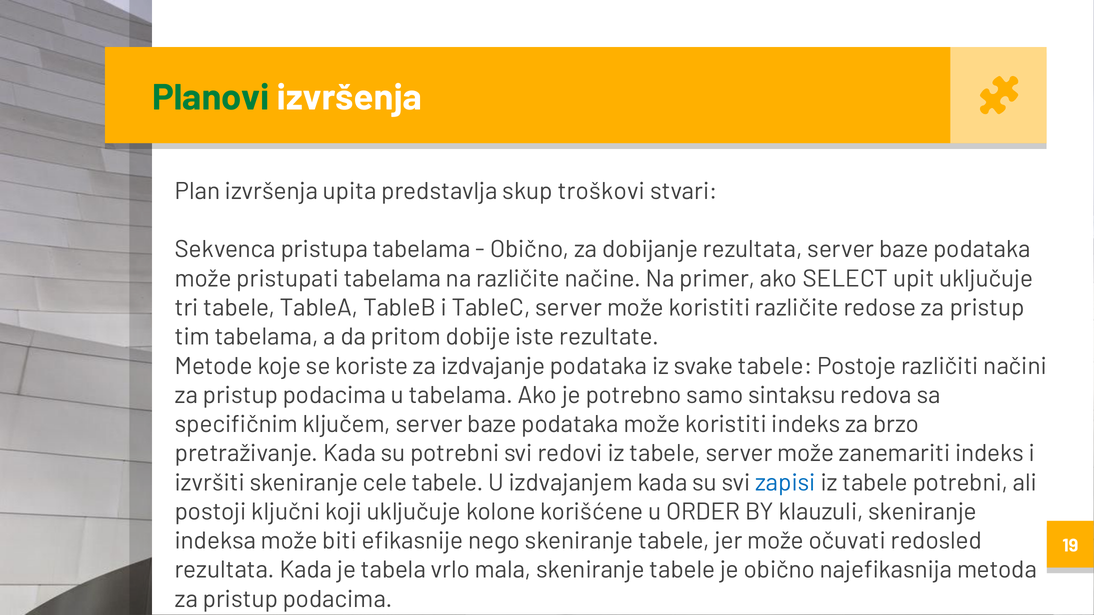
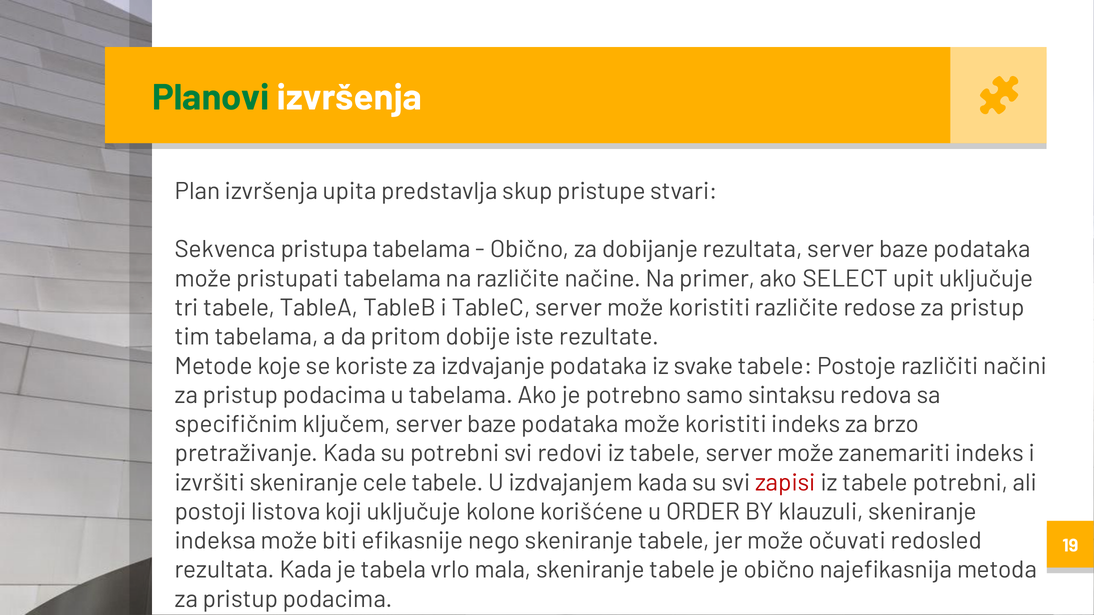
troškovi: troškovi -> pristupe
zapisi colour: blue -> red
ključni: ključni -> listova
